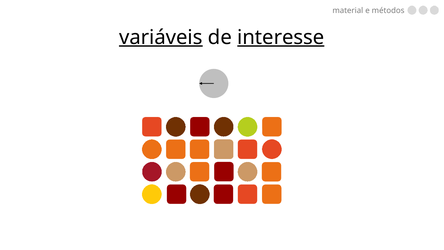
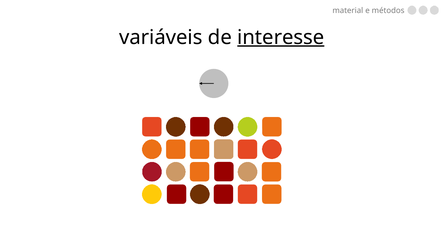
variáveis underline: present -> none
